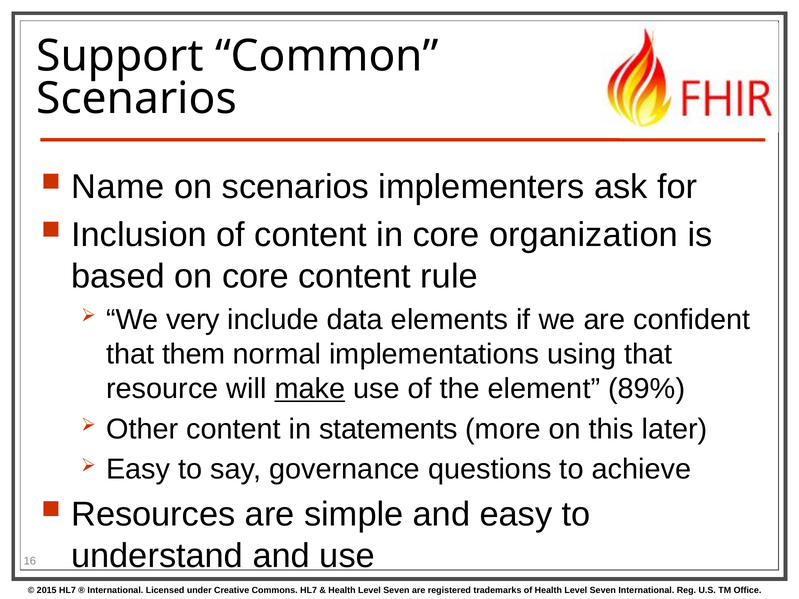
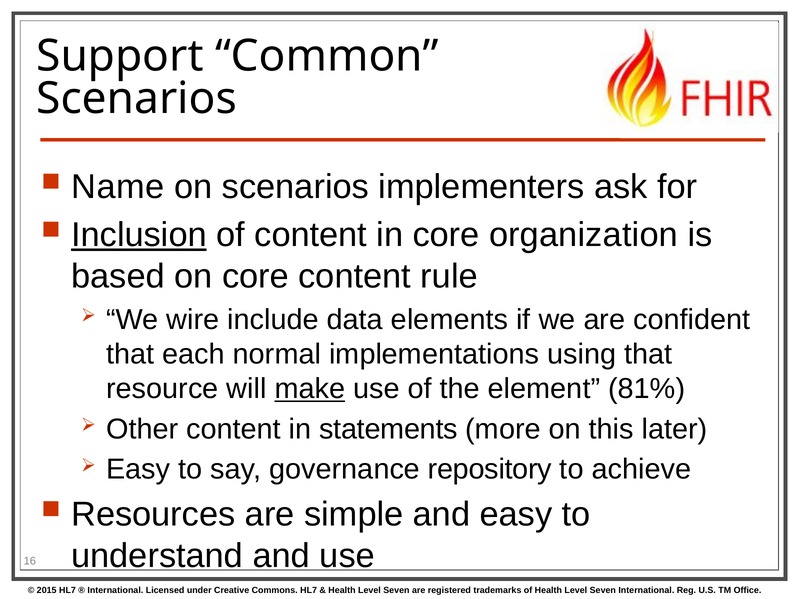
Inclusion underline: none -> present
very: very -> wire
them: them -> each
89%: 89% -> 81%
questions: questions -> repository
